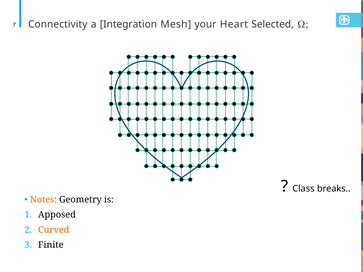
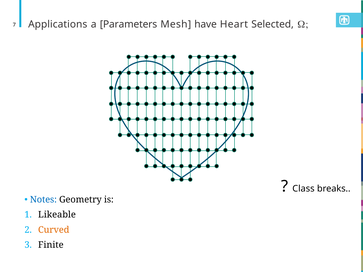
Connectivity: Connectivity -> Applications
Integration: Integration -> Parameters
your: your -> have
Notes colour: orange -> blue
Apposed: Apposed -> Likeable
